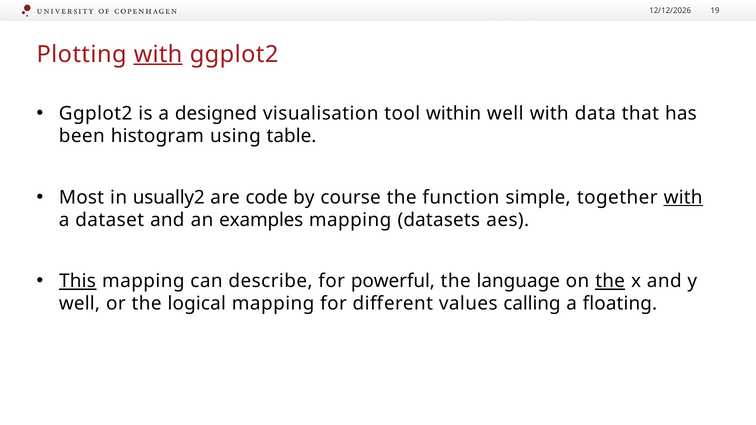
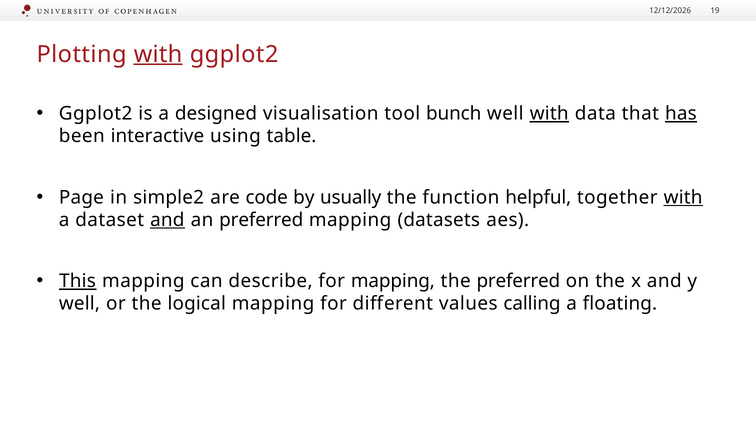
within: within -> bunch
with at (549, 114) underline: none -> present
has underline: none -> present
histogram: histogram -> interactive
Most: Most -> Page
usually2: usually2 -> simple2
course: course -> usually
simple: simple -> helpful
and at (167, 220) underline: none -> present
an examples: examples -> preferred
for powerful: powerful -> mapping
the language: language -> preferred
the at (610, 281) underline: present -> none
